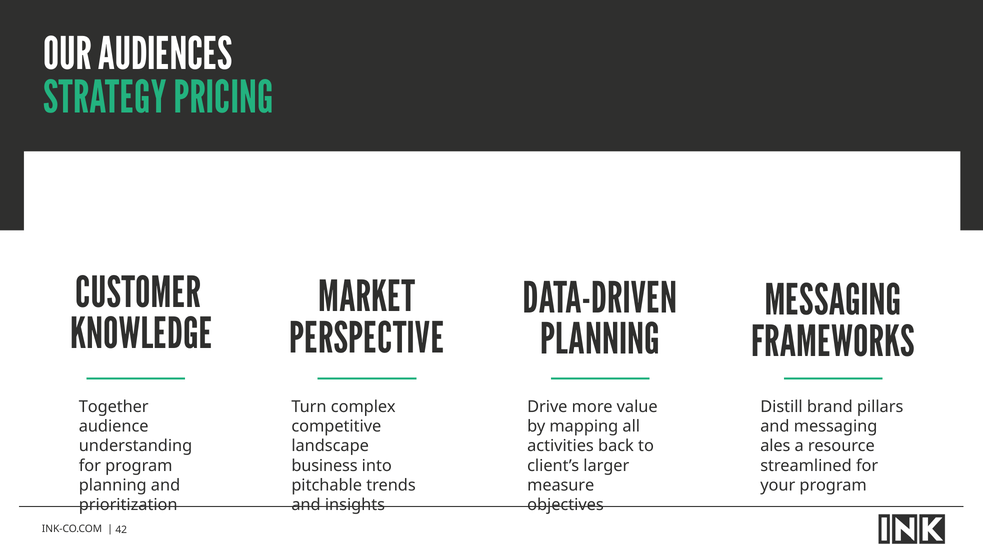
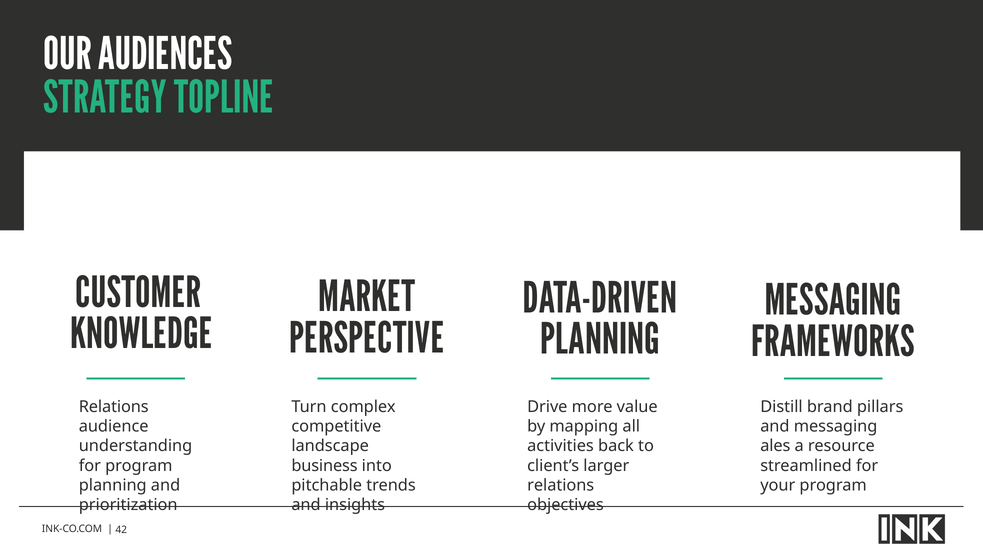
PRICING: PRICING -> TOPLINE
Together at (114, 407): Together -> Relations
measure at (561, 485): measure -> relations
